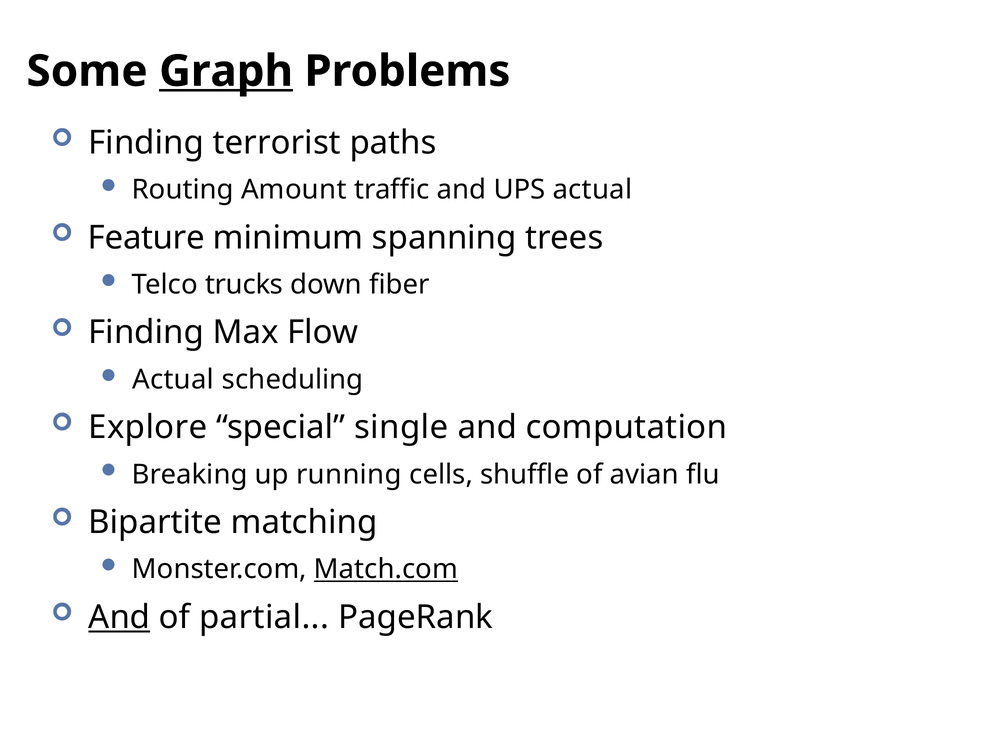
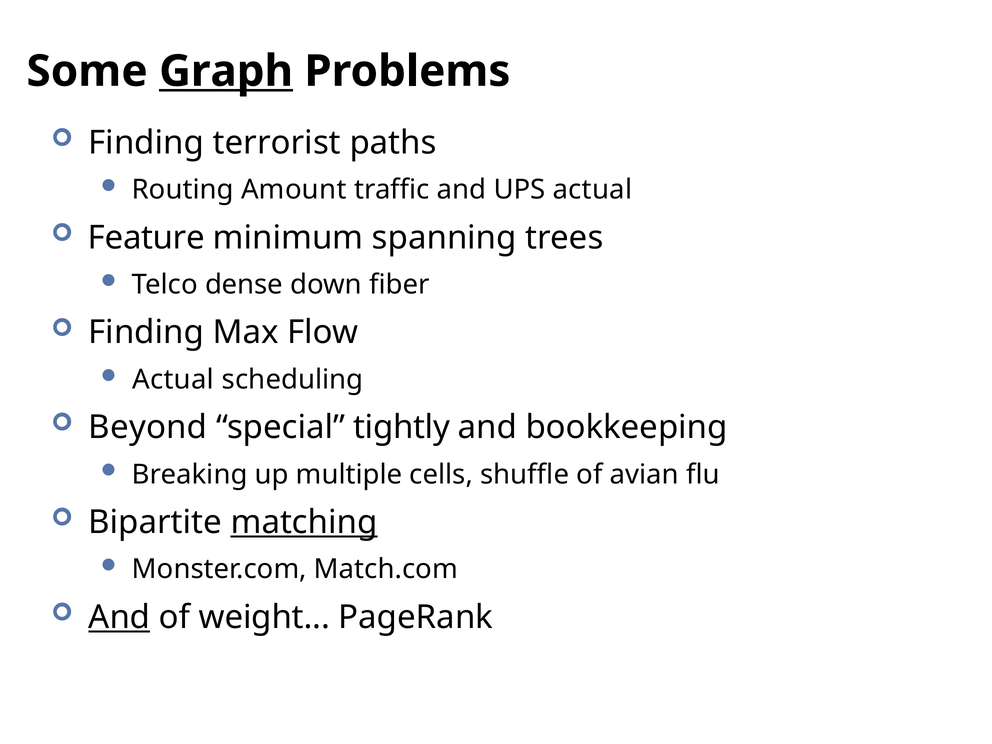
trucks: trucks -> dense
Explore: Explore -> Beyond
single: single -> tightly
computation: computation -> bookkeeping
running: running -> multiple
matching underline: none -> present
Match.com underline: present -> none
partial: partial -> weight
